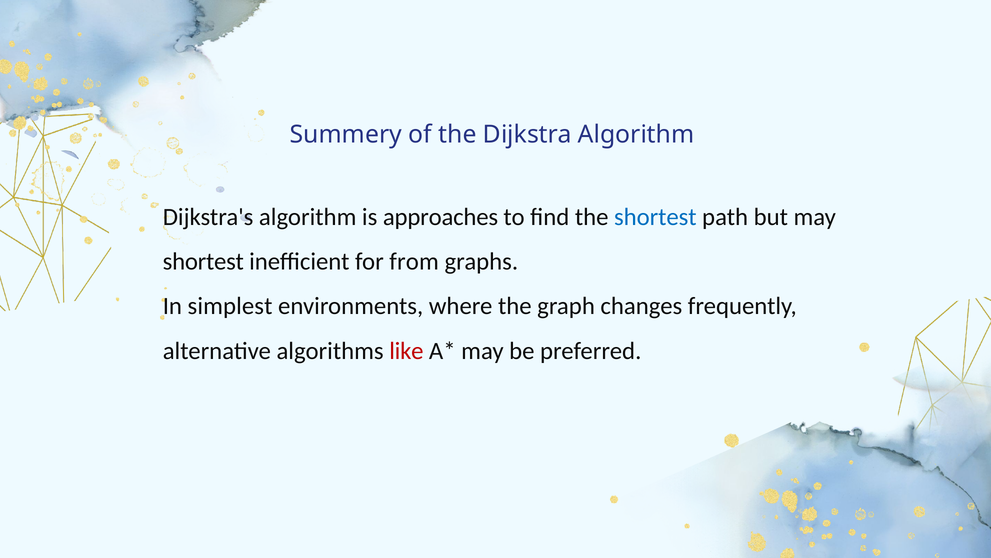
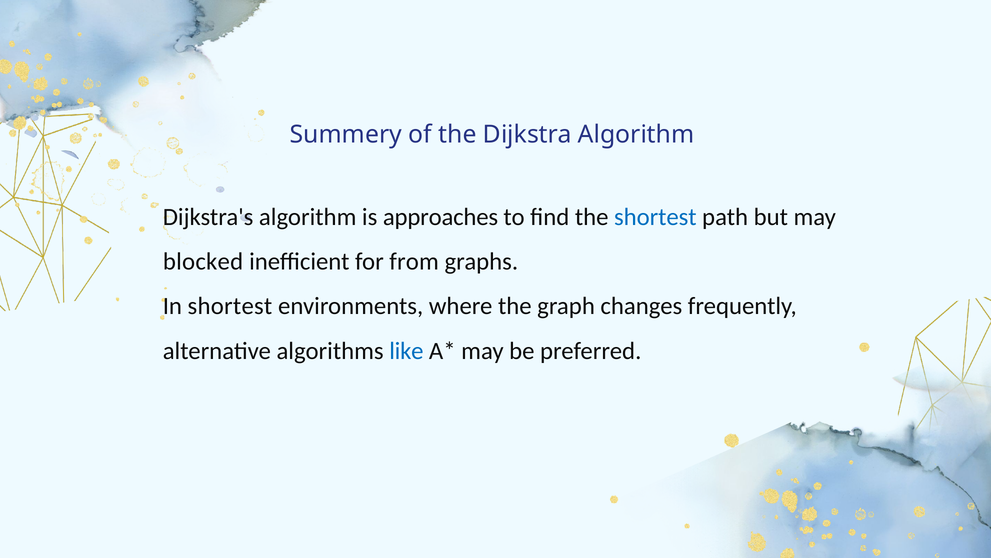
shortest at (203, 261): shortest -> blocked
In simplest: simplest -> shortest
like colour: red -> blue
